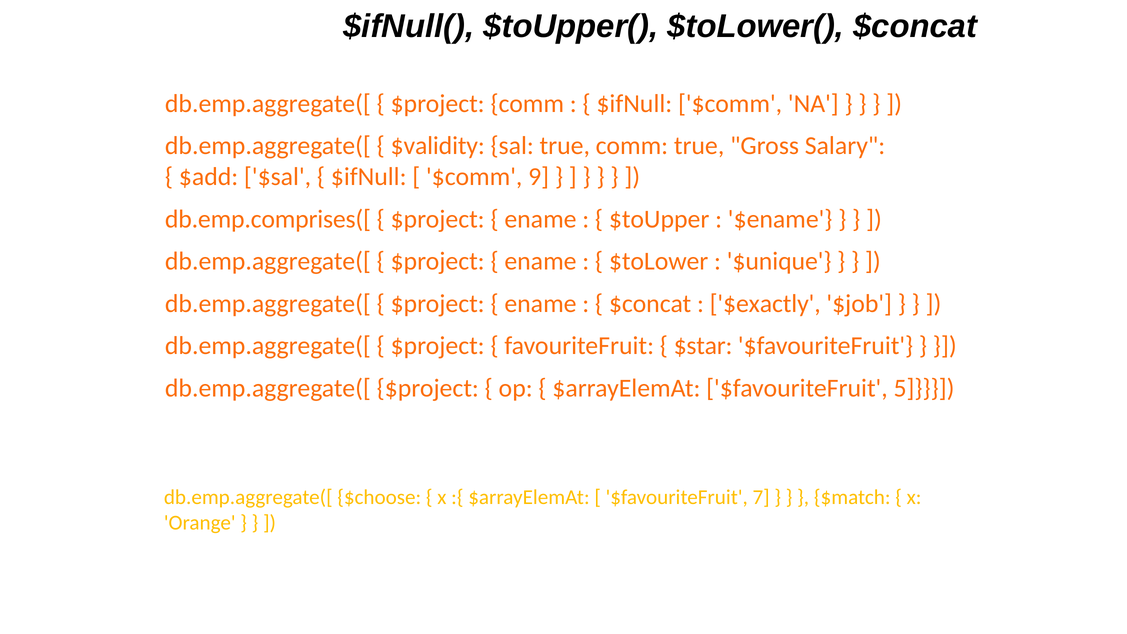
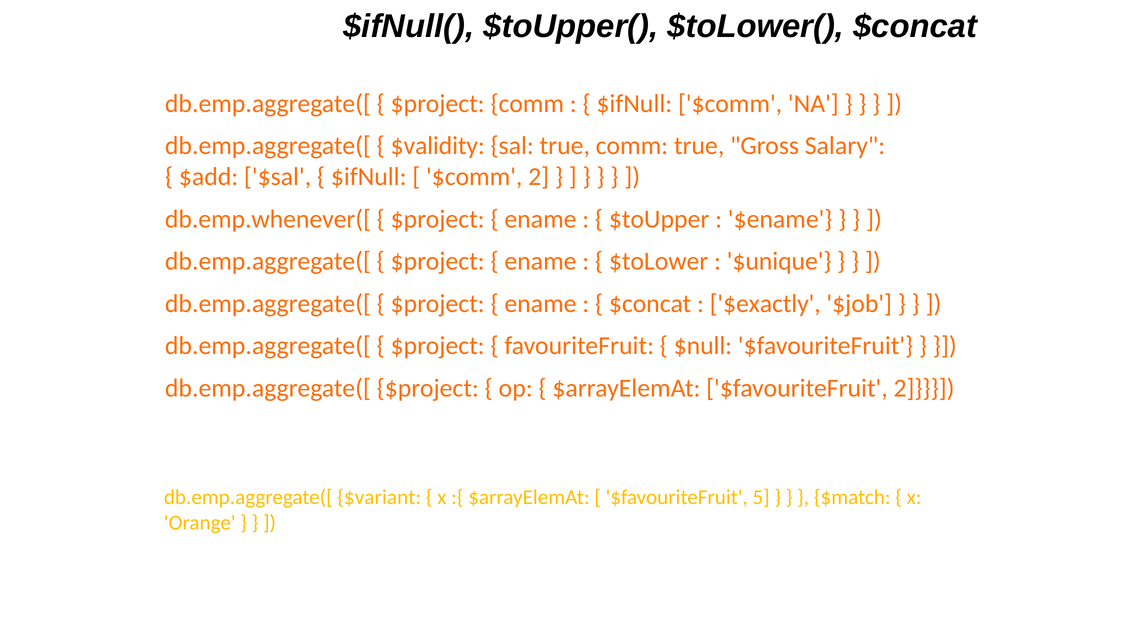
$comm 9: 9 -> 2
db.emp.comprises([: db.emp.comprises([ -> db.emp.whenever([
$star: $star -> $null
$favouriteFruit 5: 5 -> 2
$choose: $choose -> $variant
7: 7 -> 5
